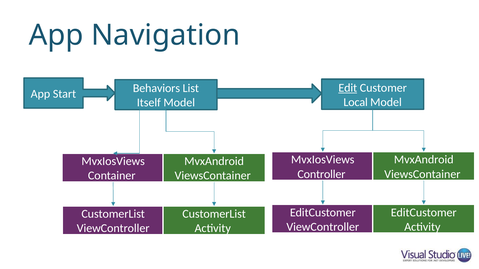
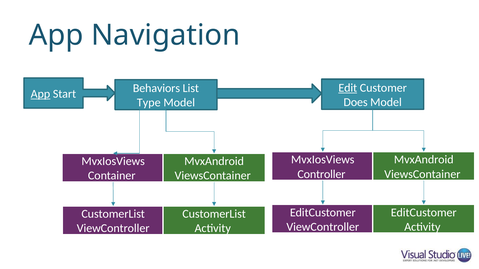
App at (40, 94) underline: none -> present
Local: Local -> Does
Itself: Itself -> Type
